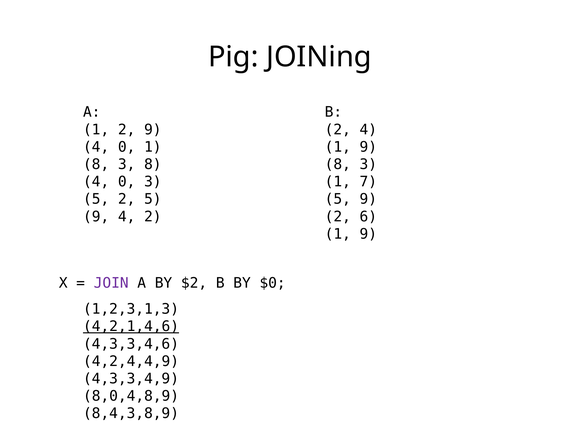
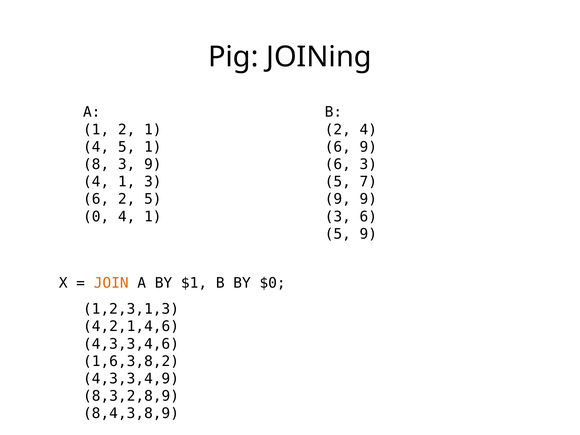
2 9: 9 -> 1
0 at (127, 147): 0 -> 5
1 at (338, 147): 1 -> 6
3 8: 8 -> 9
8 at (338, 164): 8 -> 6
0 at (127, 182): 0 -> 1
1 at (338, 182): 1 -> 5
5 at (96, 199): 5 -> 6
5 at (338, 199): 5 -> 9
9 at (96, 217): 9 -> 0
2 at (153, 217): 2 -> 1
2 at (338, 217): 2 -> 3
1 at (338, 234): 1 -> 5
JOIN colour: purple -> orange
$2: $2 -> $1
4,2,1,4,6 underline: present -> none
4,2,4,4,9: 4,2,4,4,9 -> 1,6,3,8,2
8,0,4,8,9: 8,0,4,8,9 -> 8,3,2,8,9
